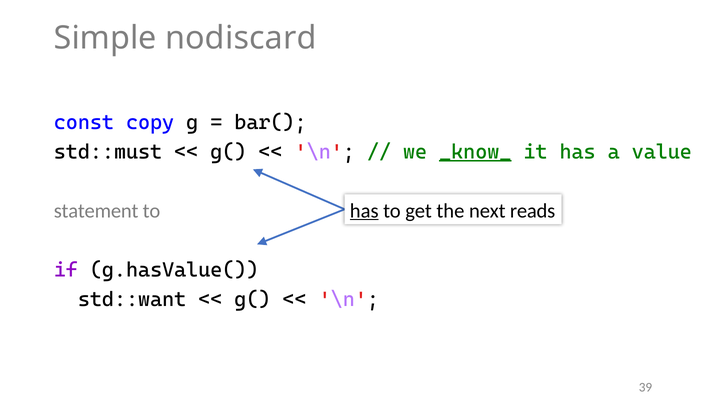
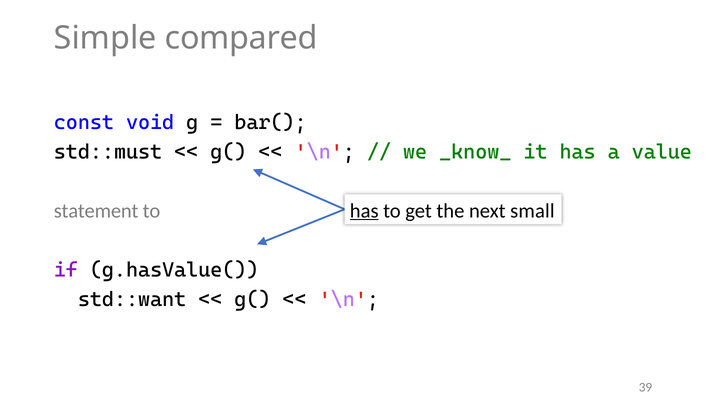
nodiscard: nodiscard -> compared
copy: copy -> void
_know_ underline: present -> none
reads: reads -> small
